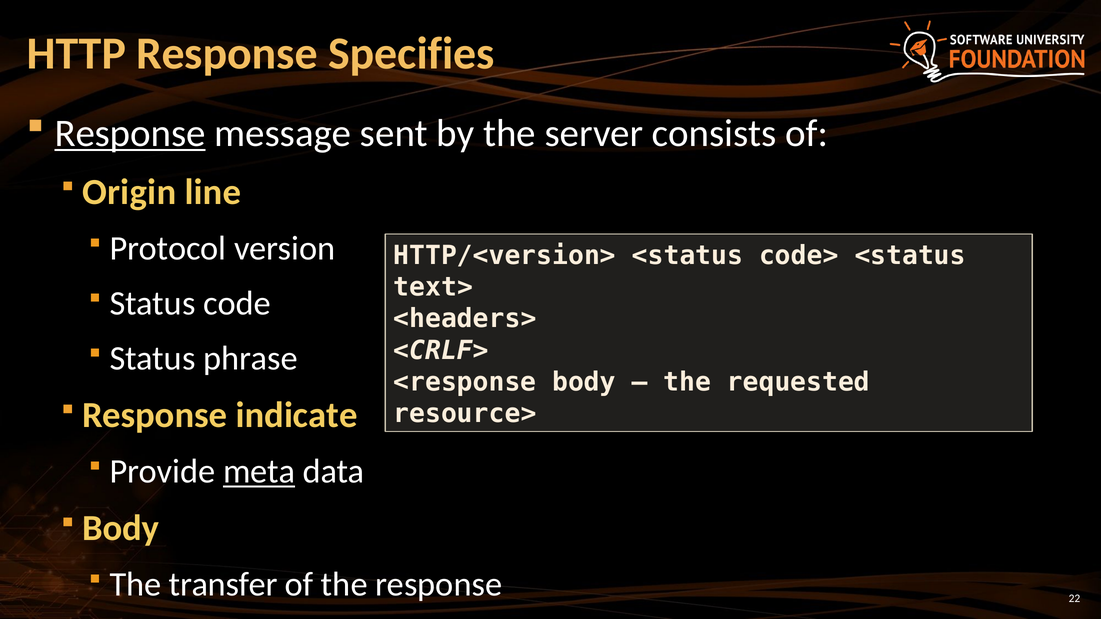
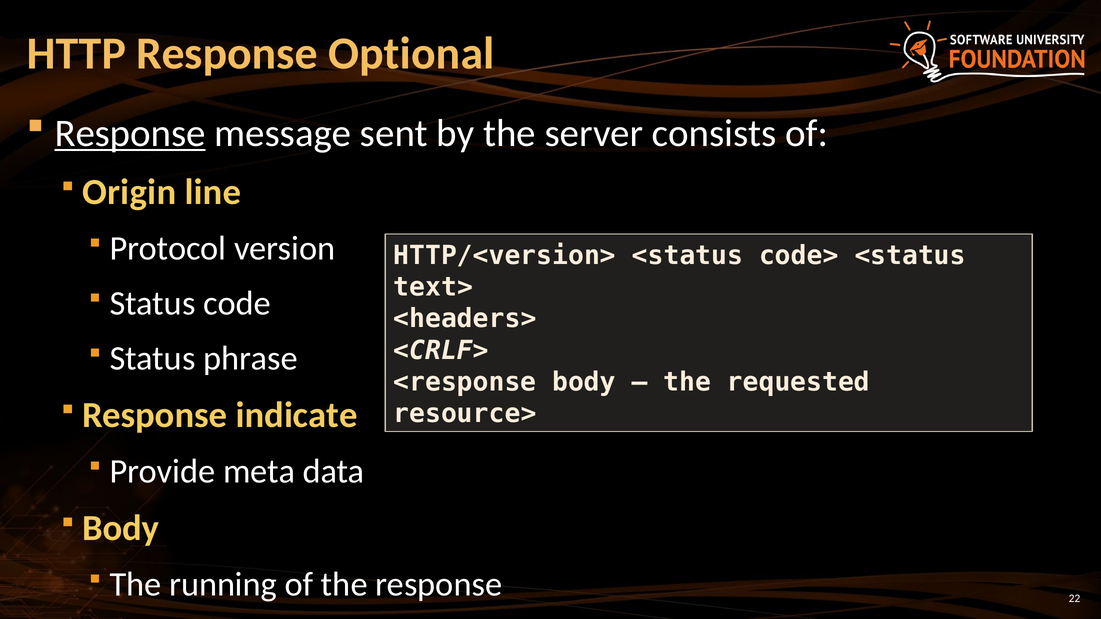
Specifies: Specifies -> Optional
meta underline: present -> none
transfer: transfer -> running
